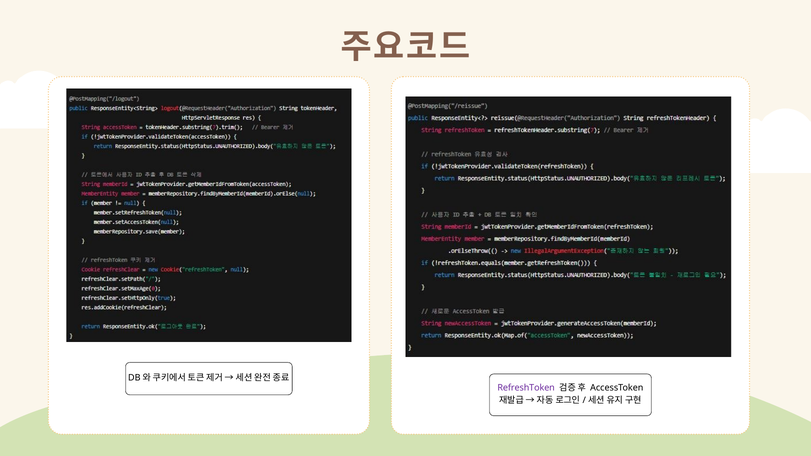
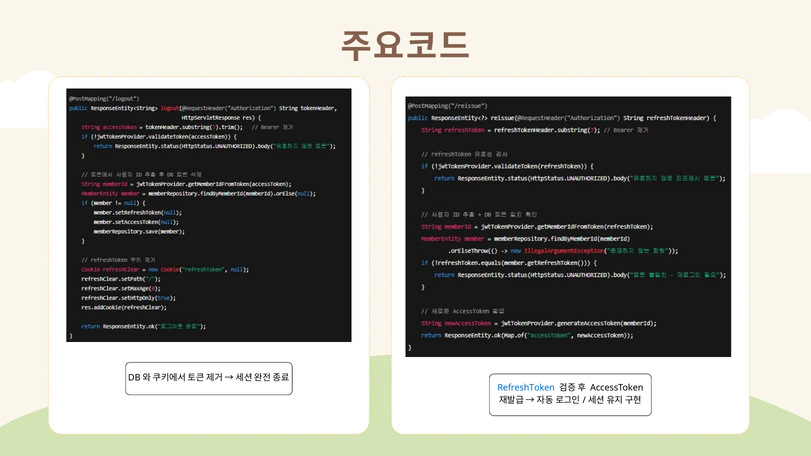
RefreshToken colour: purple -> blue
